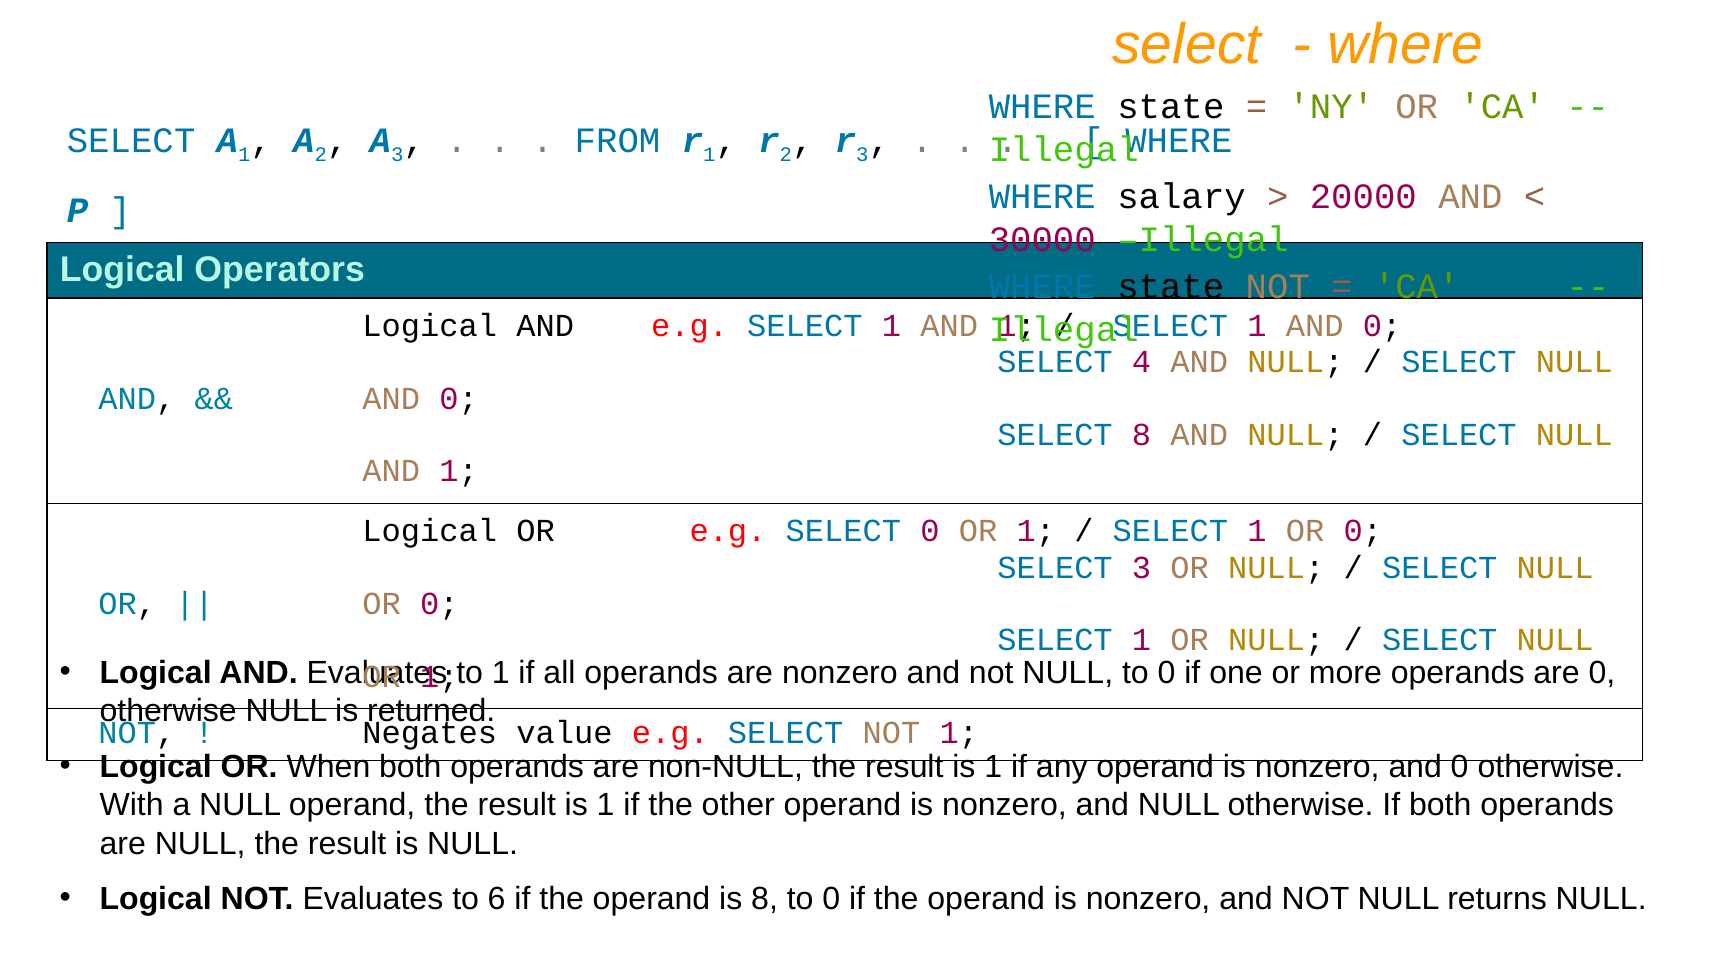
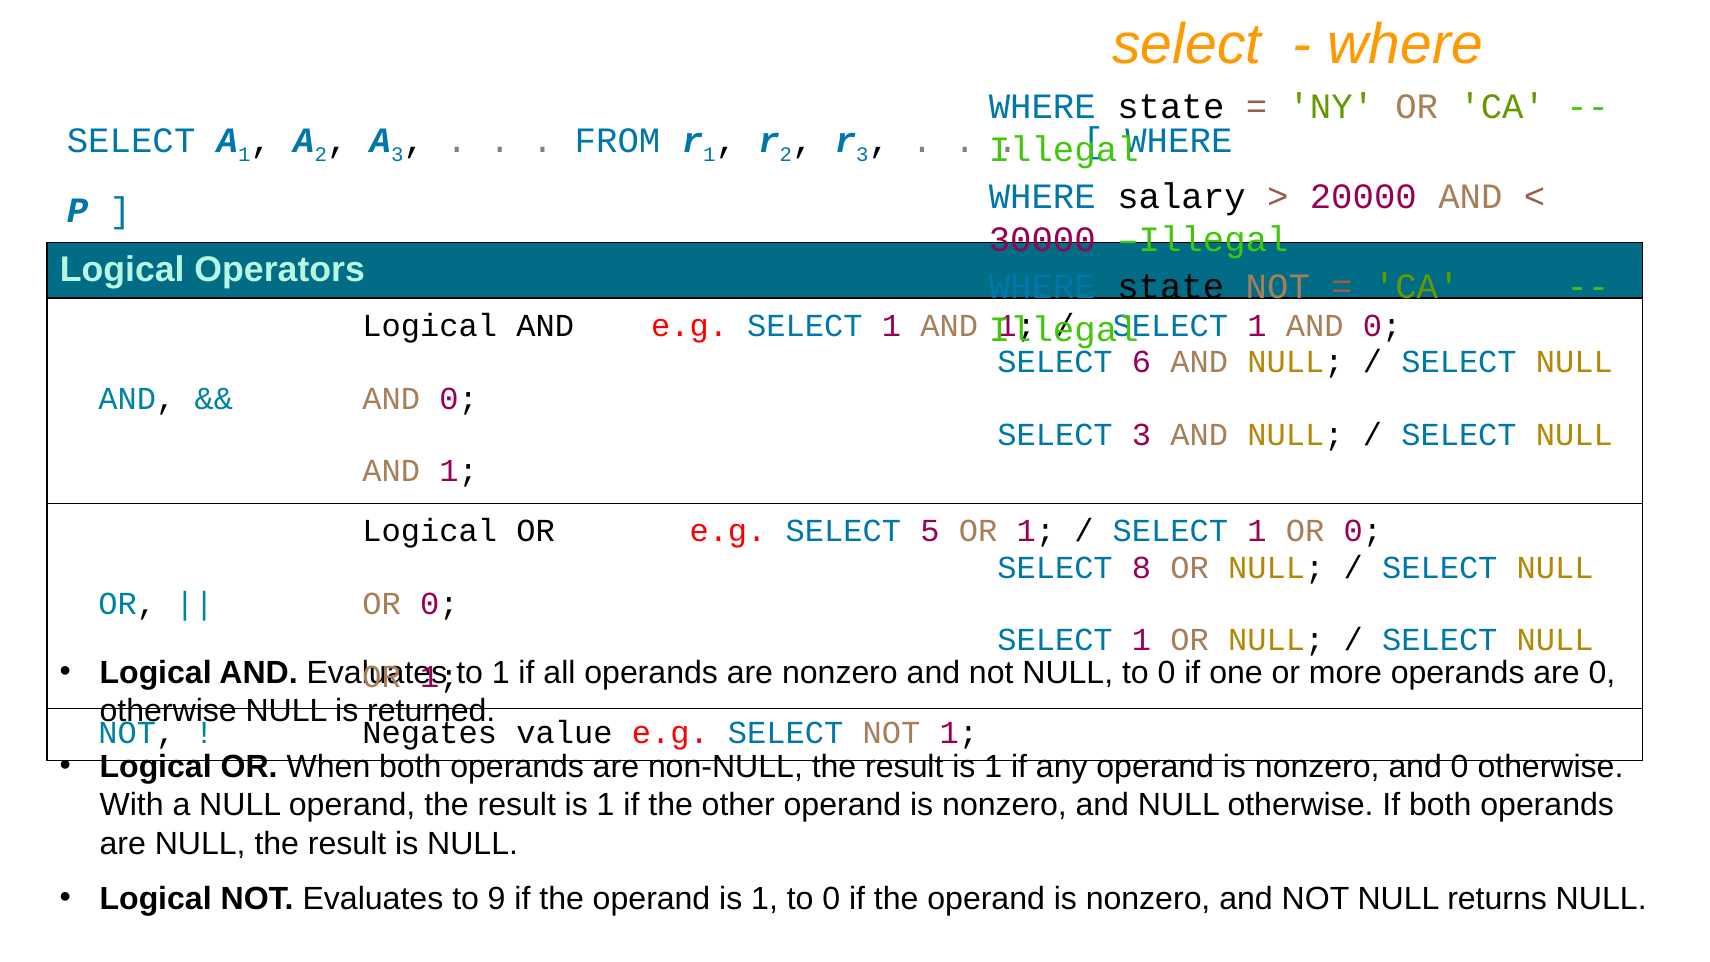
4: 4 -> 6
SELECT 8: 8 -> 3
SELECT 0: 0 -> 5
SELECT 3: 3 -> 8
6: 6 -> 9
operand is 8: 8 -> 1
